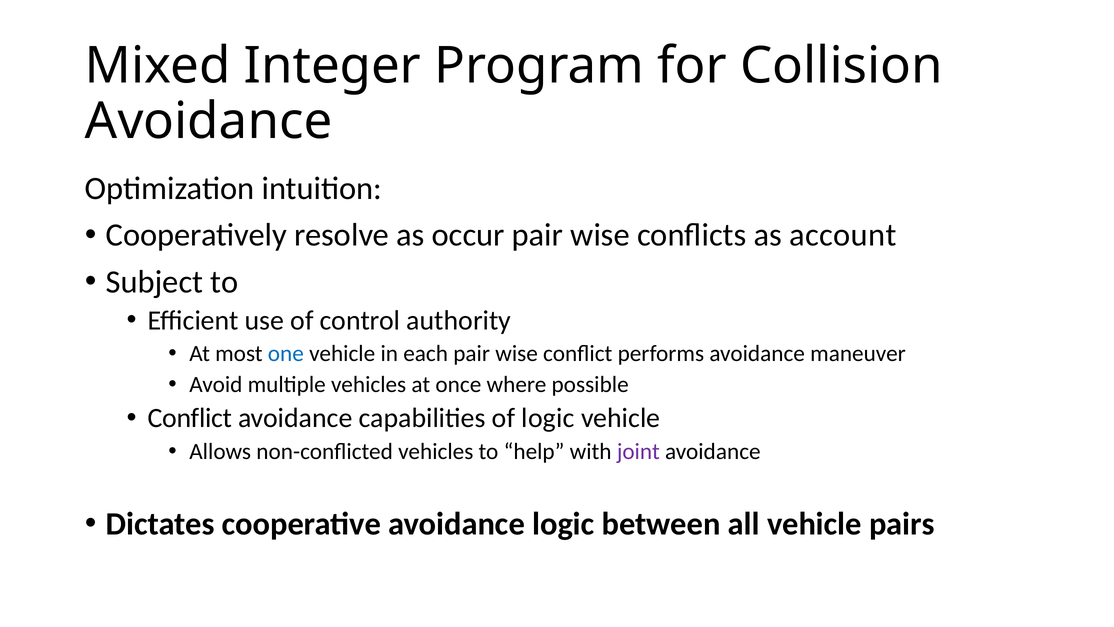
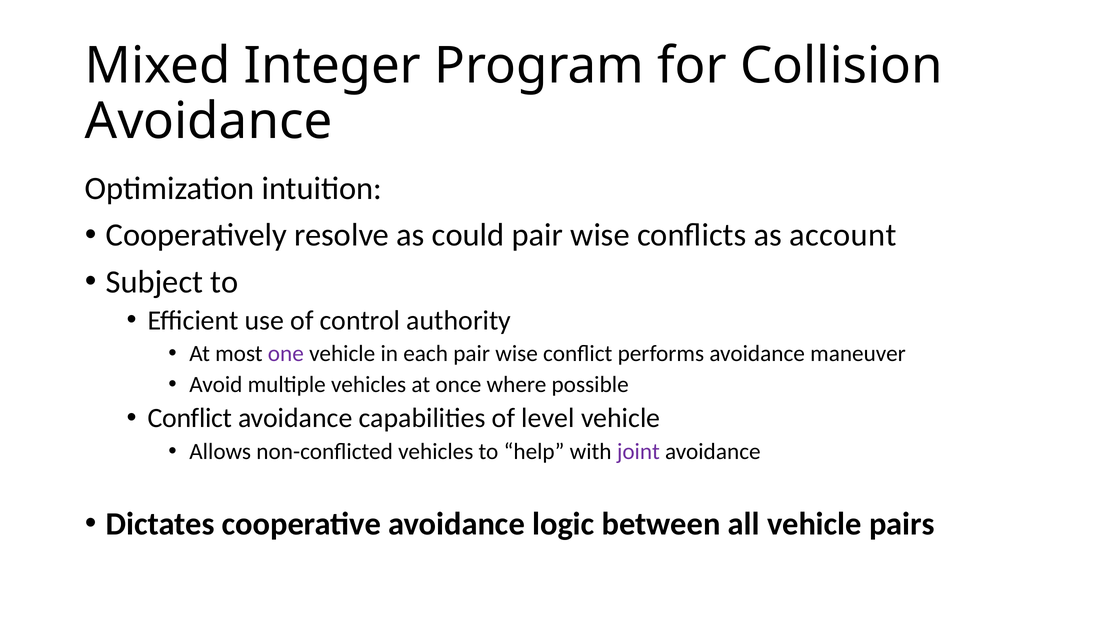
occur: occur -> could
one colour: blue -> purple
of logic: logic -> level
